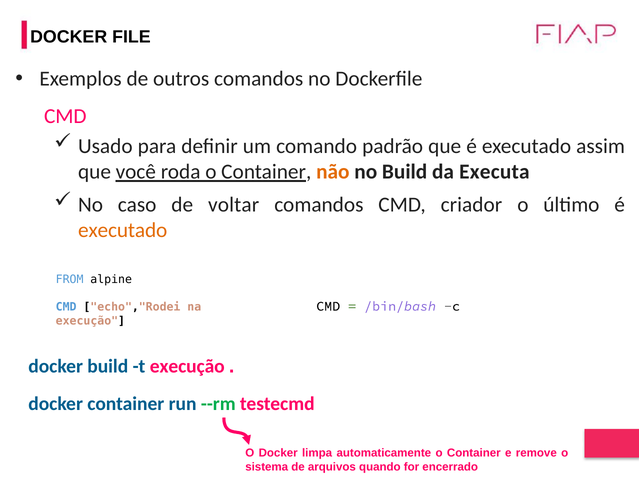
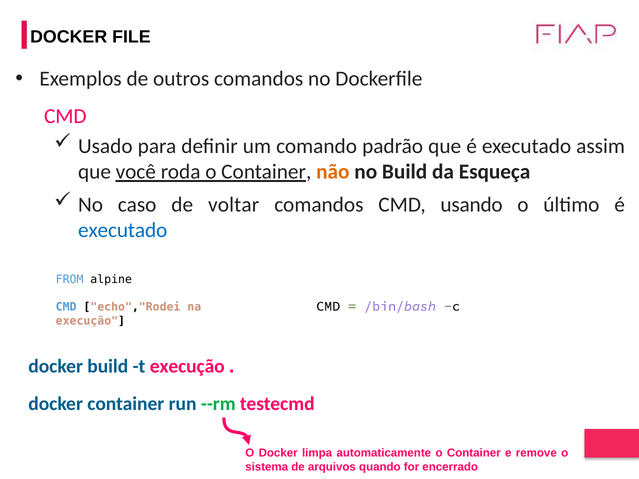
Executa: Executa -> Esqueça
criador: criador -> usando
executado at (123, 230) colour: orange -> blue
